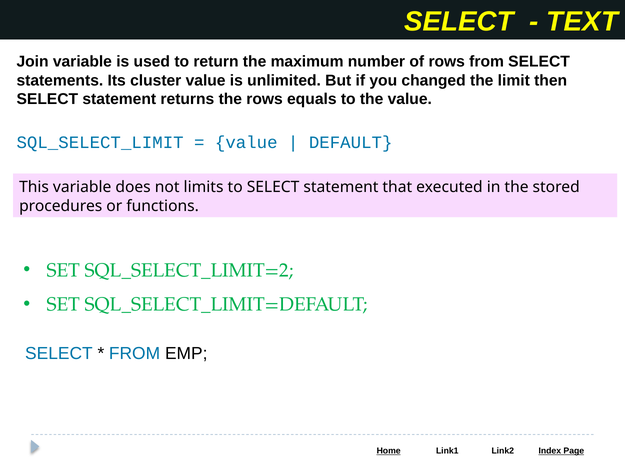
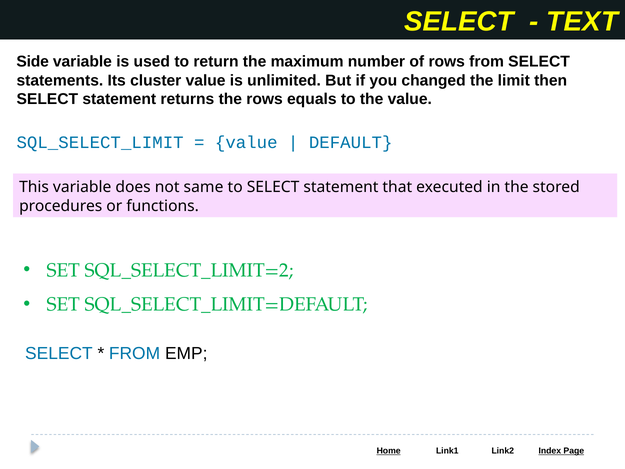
Join: Join -> Side
limits: limits -> same
